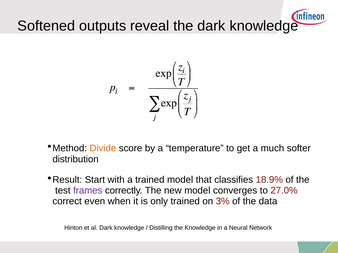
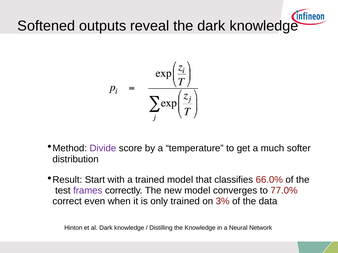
Divide colour: orange -> purple
18.9%: 18.9% -> 66.0%
27.0%: 27.0% -> 77.0%
